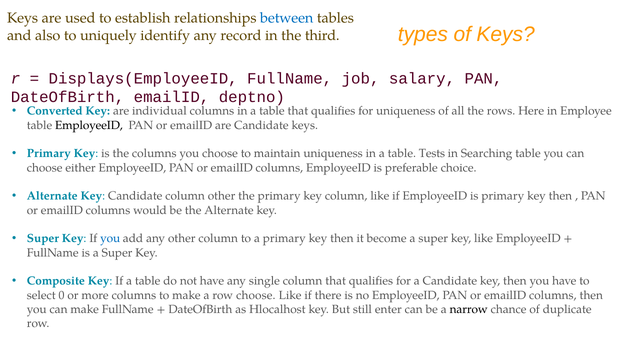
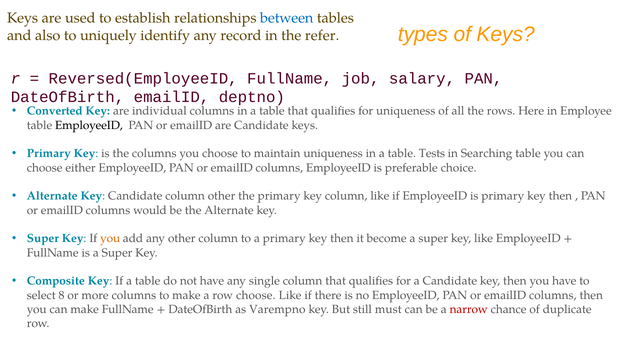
third: third -> refer
Displays(EmployeeID: Displays(EmployeeID -> Reversed(EmployeeID
you at (110, 239) colour: blue -> orange
0: 0 -> 8
Hlocalhost: Hlocalhost -> Varempno
enter: enter -> must
narrow colour: black -> red
